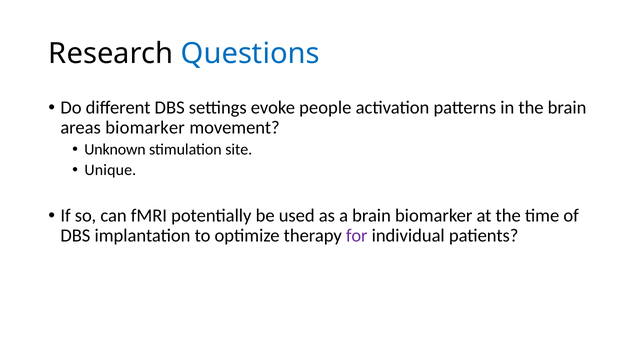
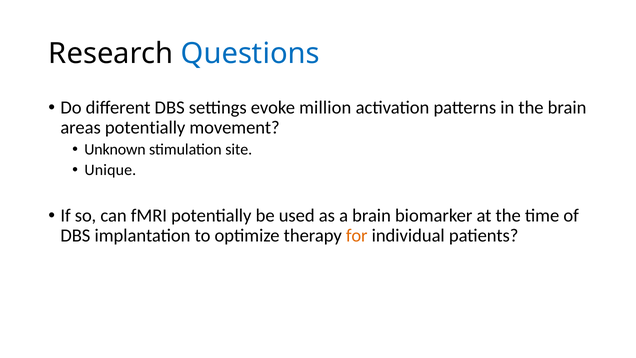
people: people -> million
areas biomarker: biomarker -> potentially
for colour: purple -> orange
